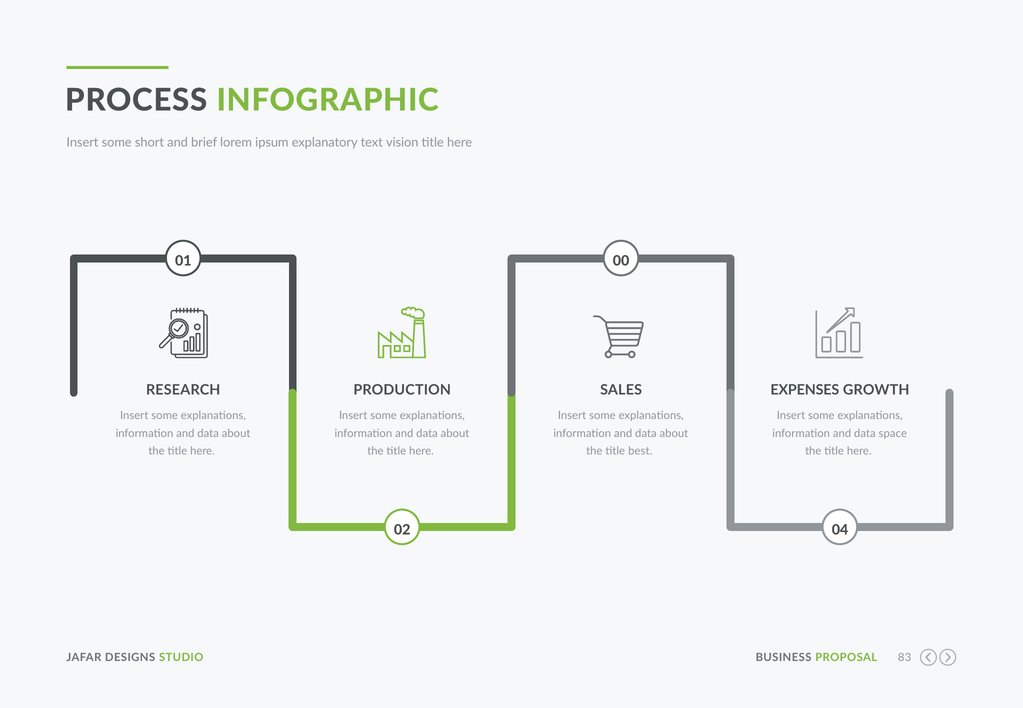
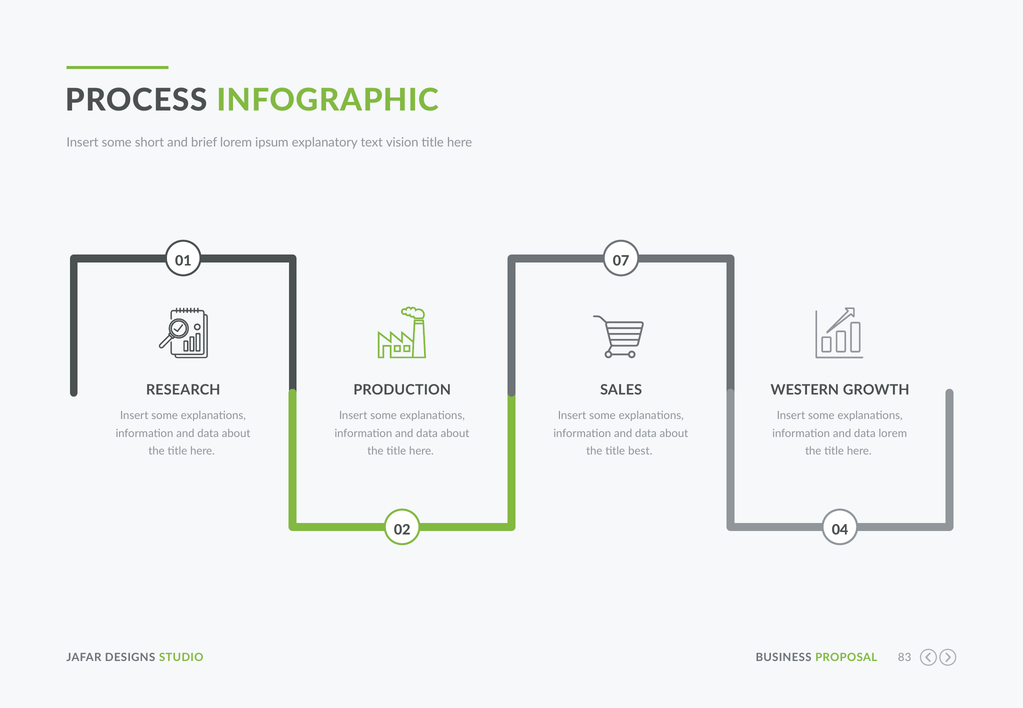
00: 00 -> 07
EXPENSES: EXPENSES -> WESTERN
data space: space -> lorem
